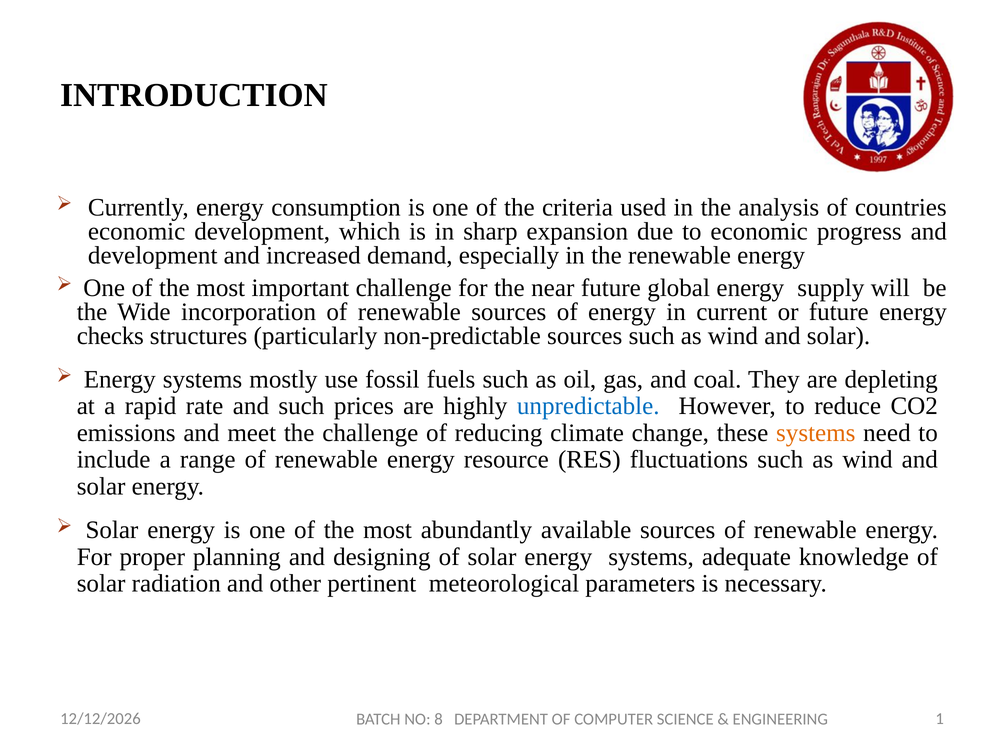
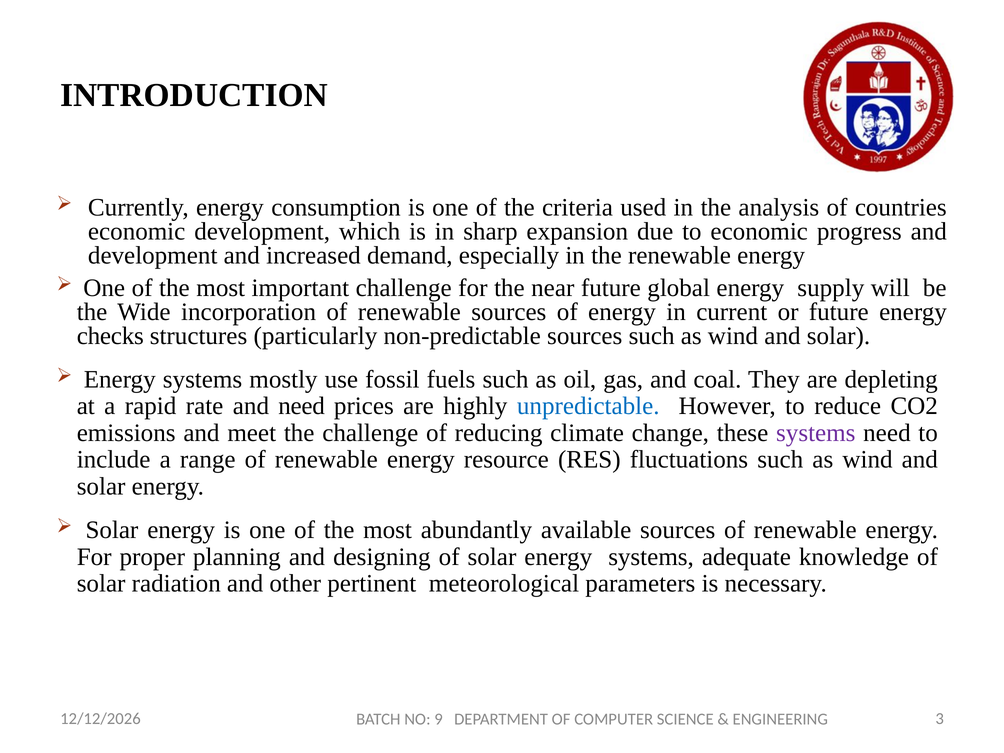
and such: such -> need
systems at (816, 433) colour: orange -> purple
1: 1 -> 3
8: 8 -> 9
